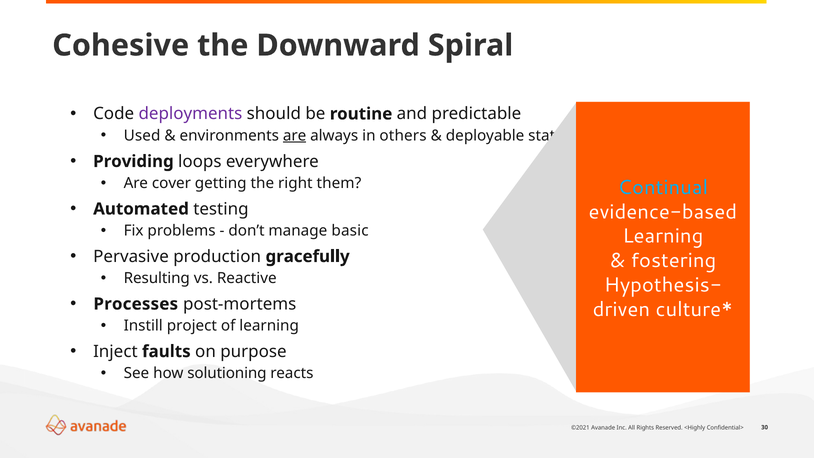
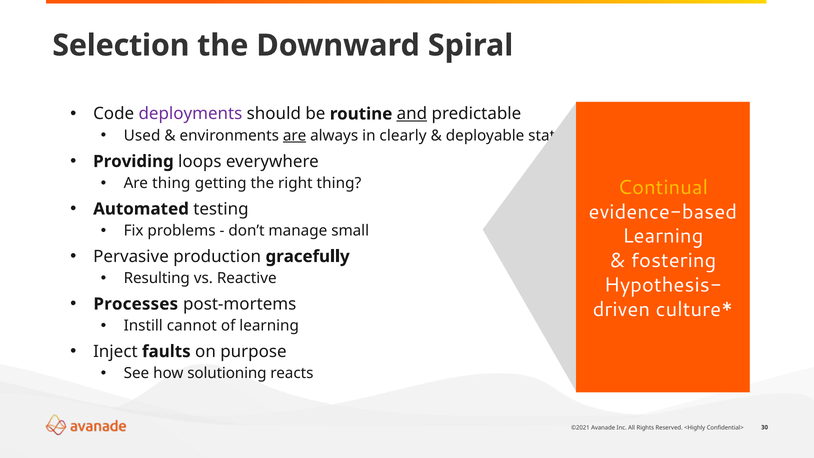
Cohesive: Cohesive -> Selection
and underline: none -> present
others: others -> clearly
Are cover: cover -> thing
right them: them -> thing
Continual colour: light blue -> yellow
basic: basic -> small
project: project -> cannot
